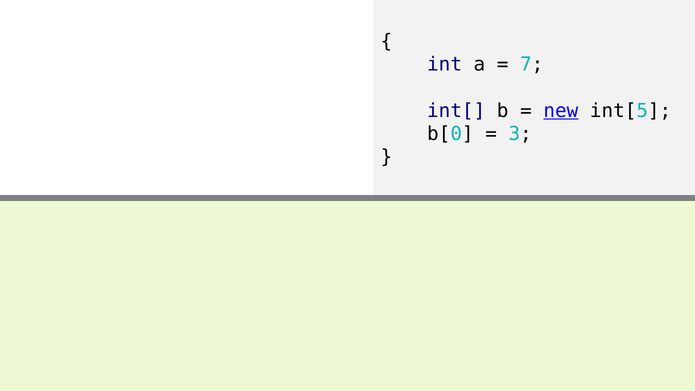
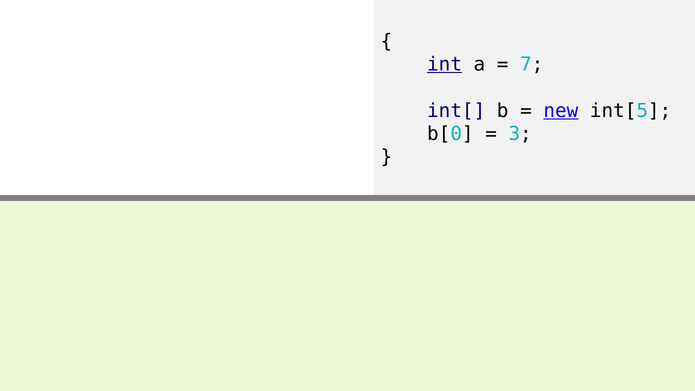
int underline: none -> present
